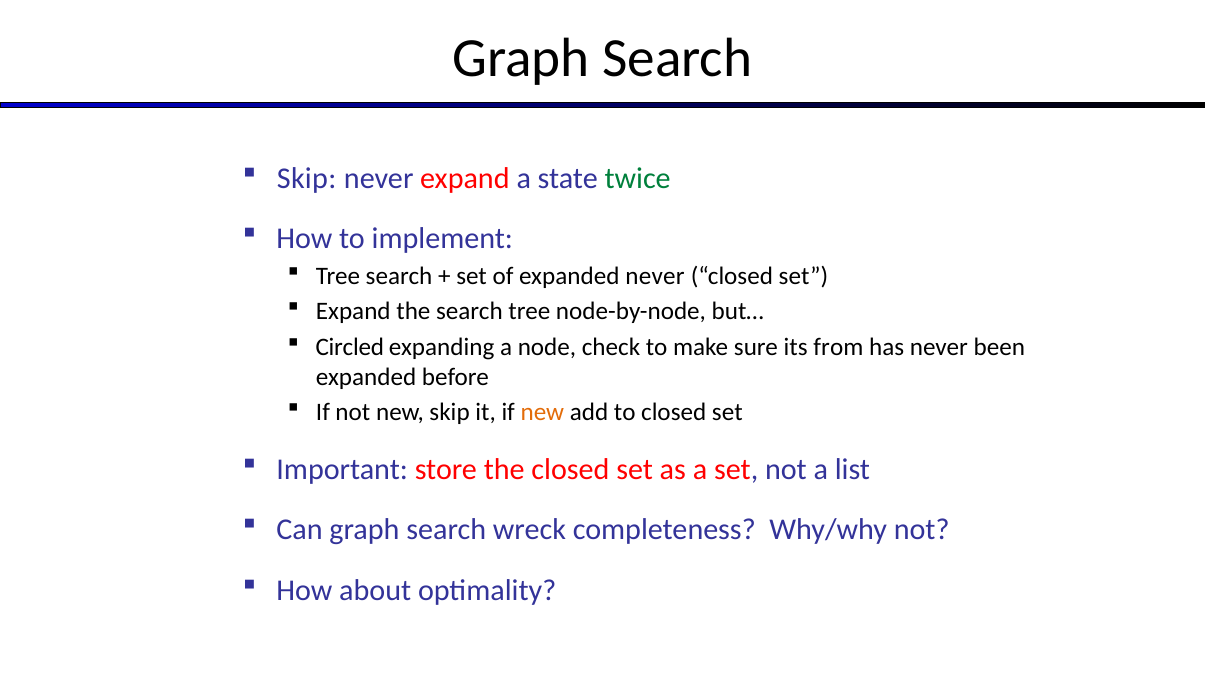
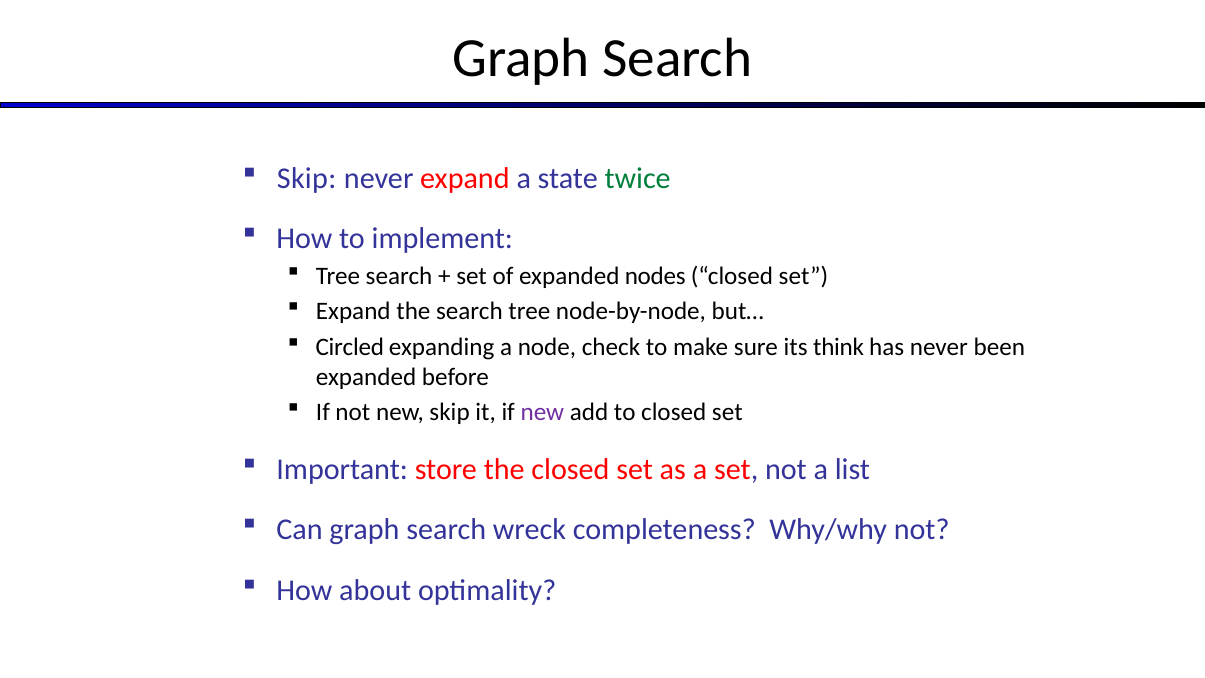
expanded never: never -> nodes
from: from -> think
new at (542, 412) colour: orange -> purple
